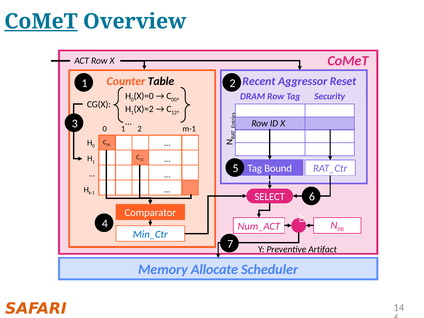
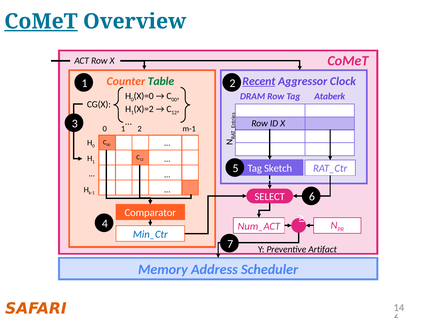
Table colour: black -> green
Recent underline: none -> present
Reset: Reset -> Clock
Security: Security -> Ataberk
Bound: Bound -> Sketch
Allocate: Allocate -> Address
